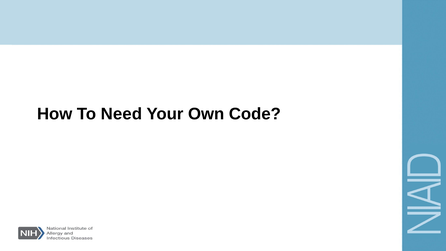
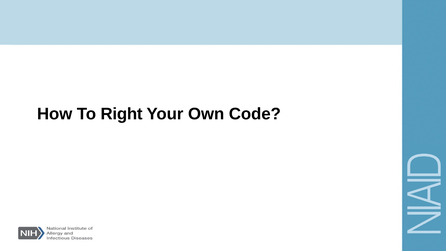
Need: Need -> Right
